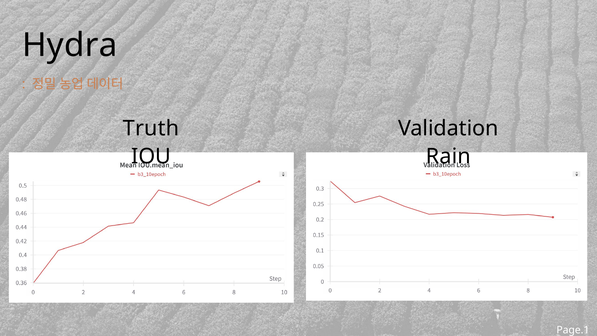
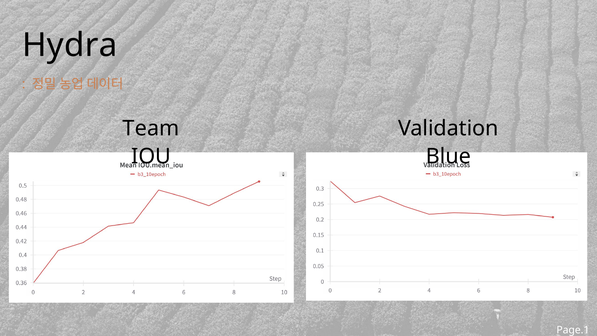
Truth: Truth -> Team
Rain: Rain -> Blue
